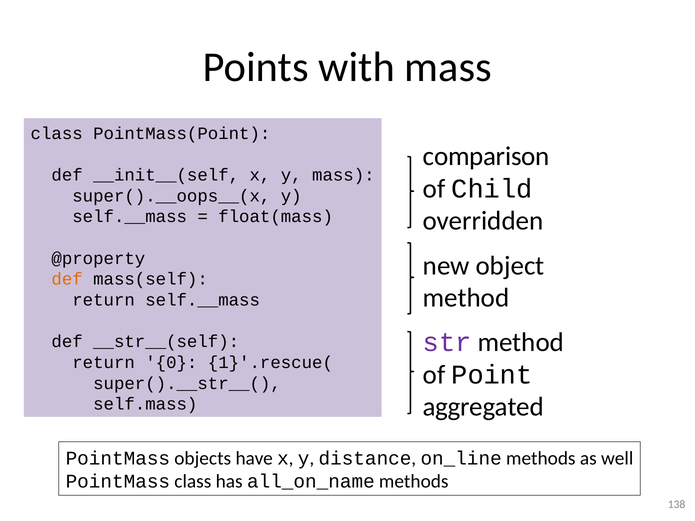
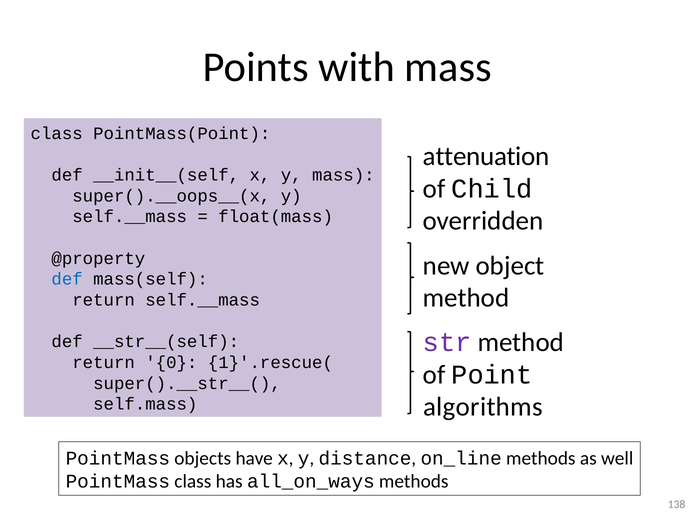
comparison: comparison -> attenuation
def at (67, 279) colour: orange -> blue
aggregated: aggregated -> algorithms
all_on_name: all_on_name -> all_on_ways
